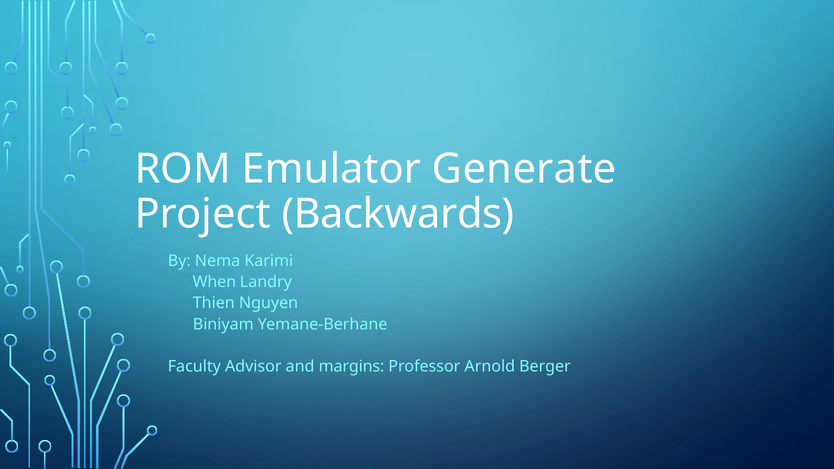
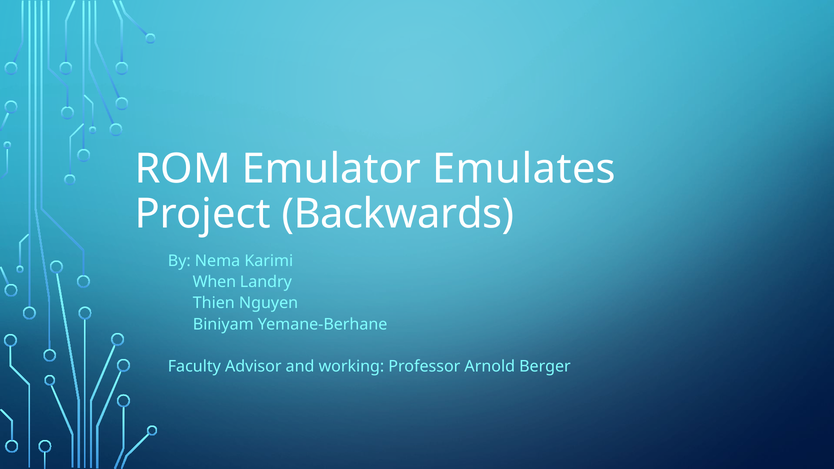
Generate: Generate -> Emulates
margins: margins -> working
